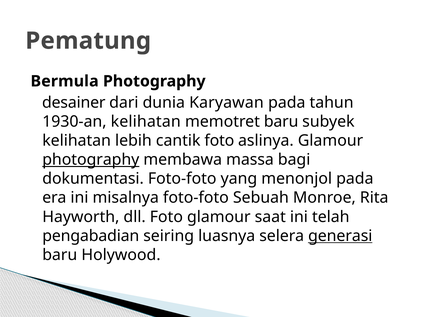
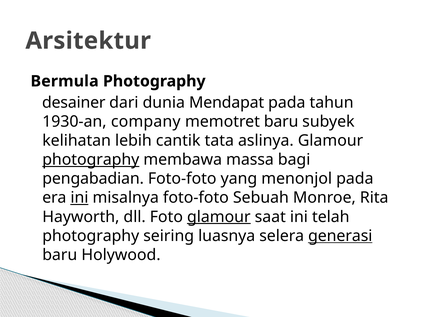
Pematung: Pematung -> Arsitektur
Karyawan: Karyawan -> Mendapat
1930-an kelihatan: kelihatan -> company
cantik foto: foto -> tata
dokumentasi: dokumentasi -> pengabadian
ini at (79, 198) underline: none -> present
glamour at (219, 217) underline: none -> present
pengabadian at (91, 236): pengabadian -> photography
